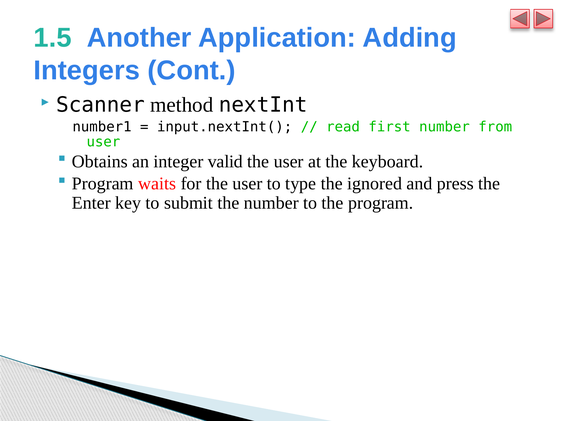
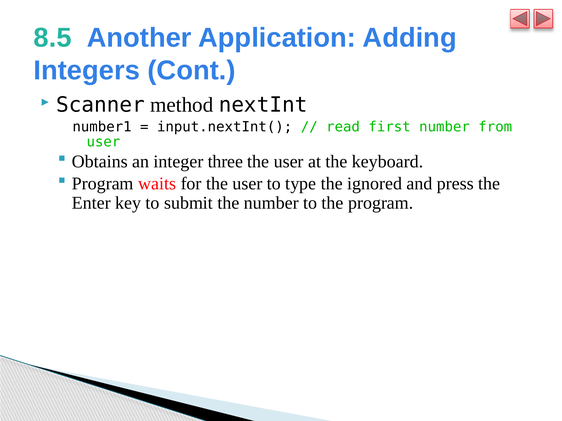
1.5: 1.5 -> 8.5
valid: valid -> three
